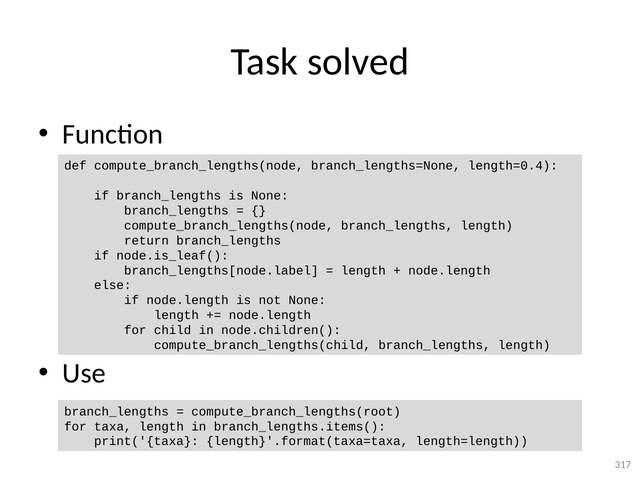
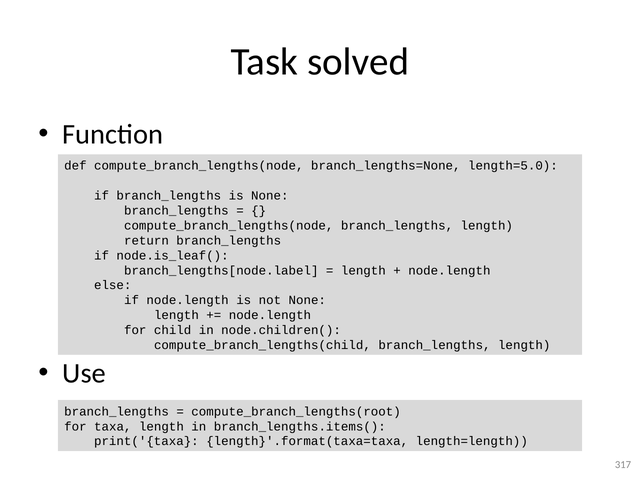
length=0.4: length=0.4 -> length=5.0
